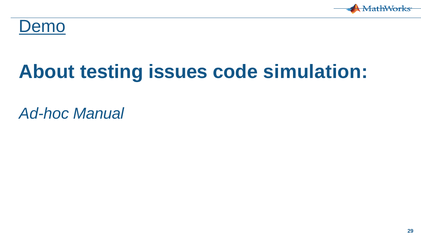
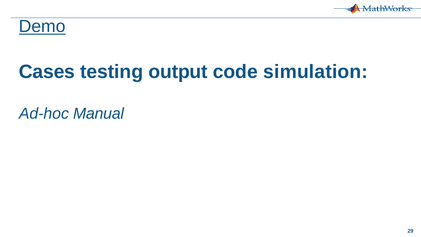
About: About -> Cases
issues: issues -> output
